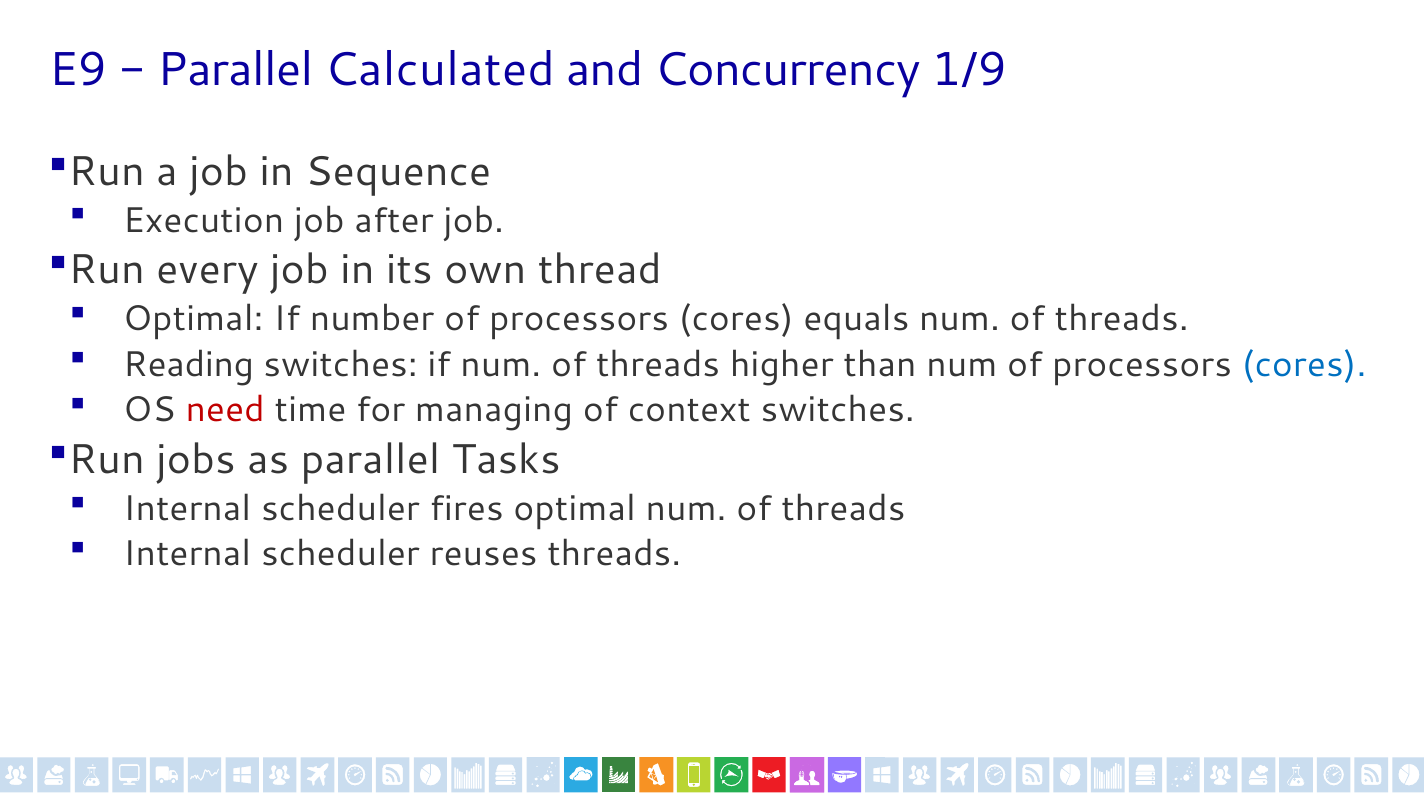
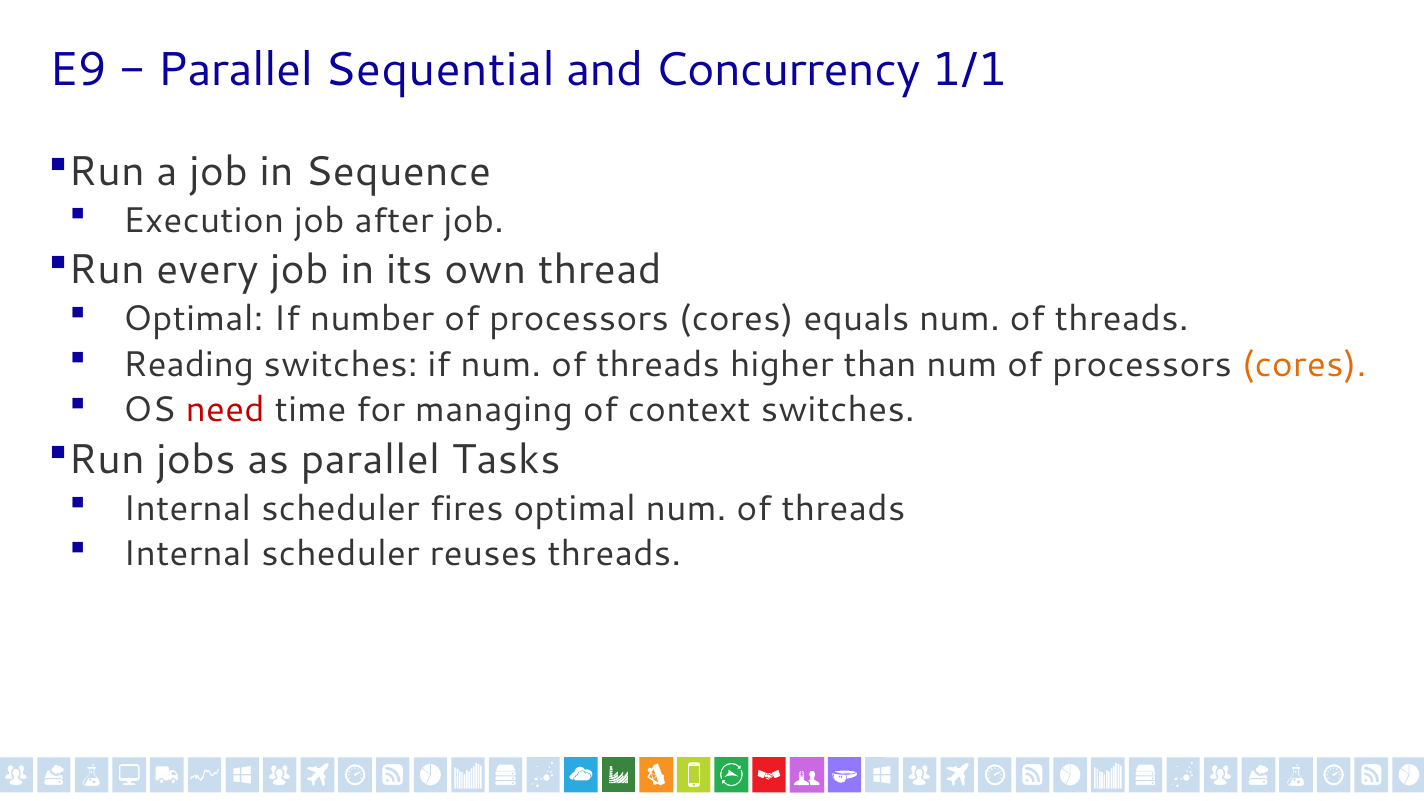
Calculated: Calculated -> Sequential
1/9: 1/9 -> 1/1
cores at (1304, 364) colour: blue -> orange
